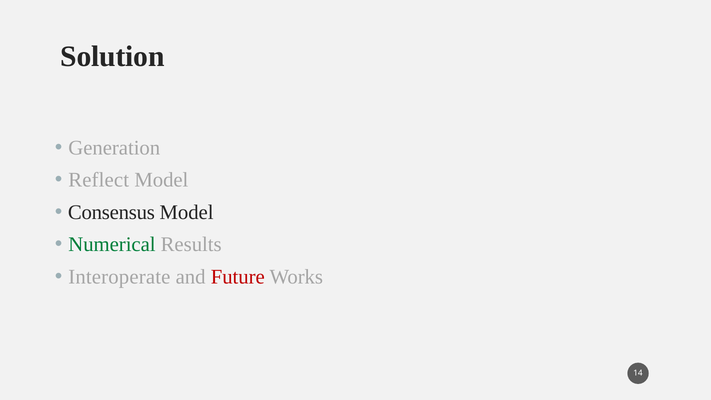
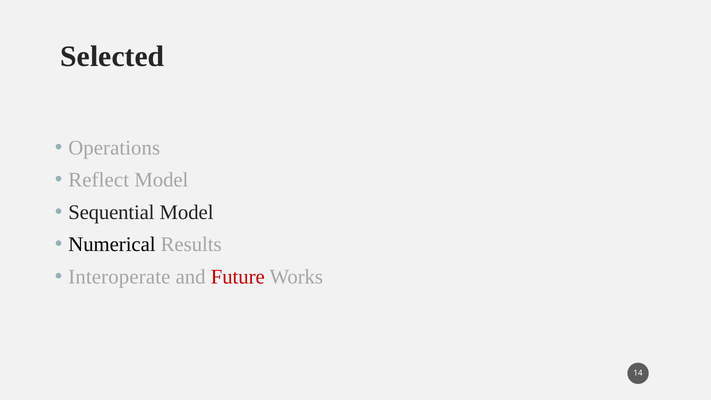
Solution: Solution -> Selected
Generation: Generation -> Operations
Consensus: Consensus -> Sequential
Numerical colour: green -> black
